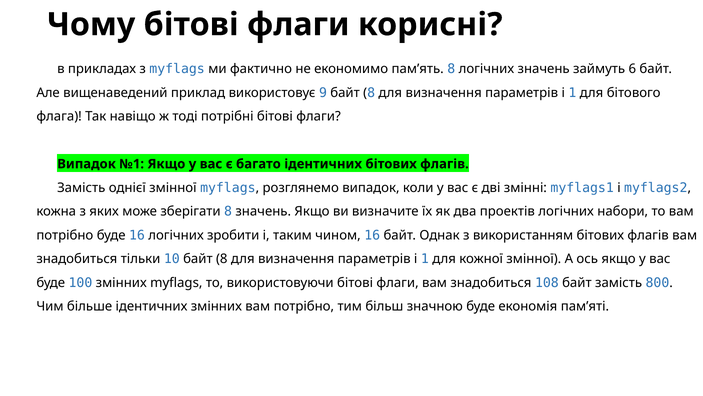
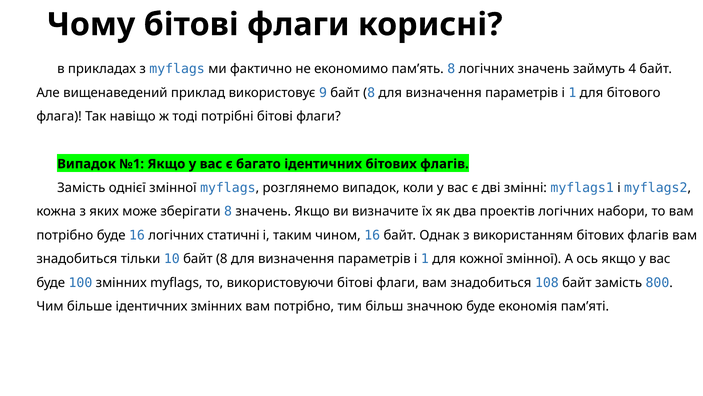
6: 6 -> 4
зробити: зробити -> статичні
